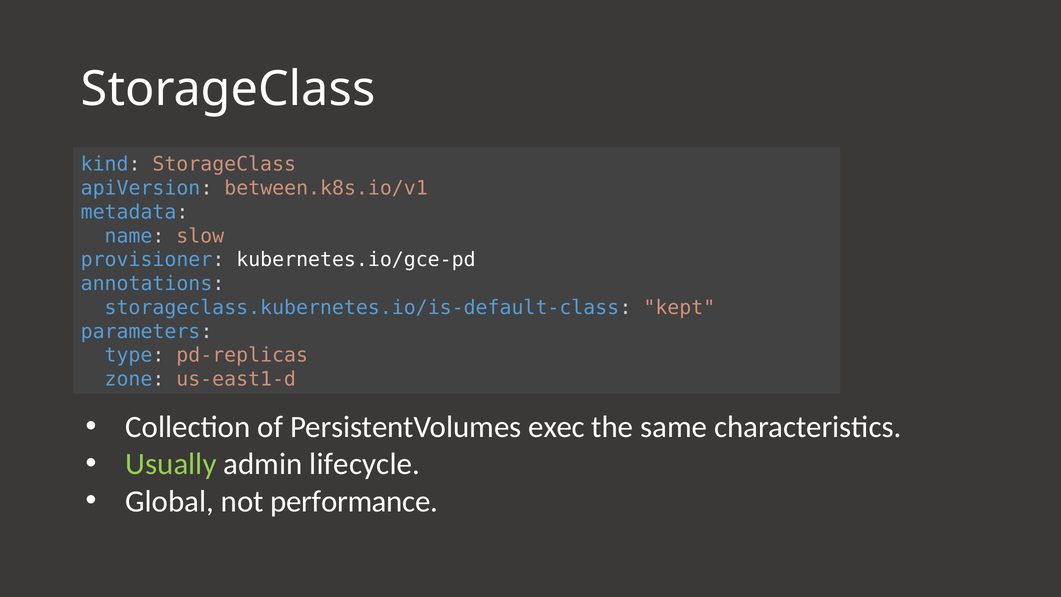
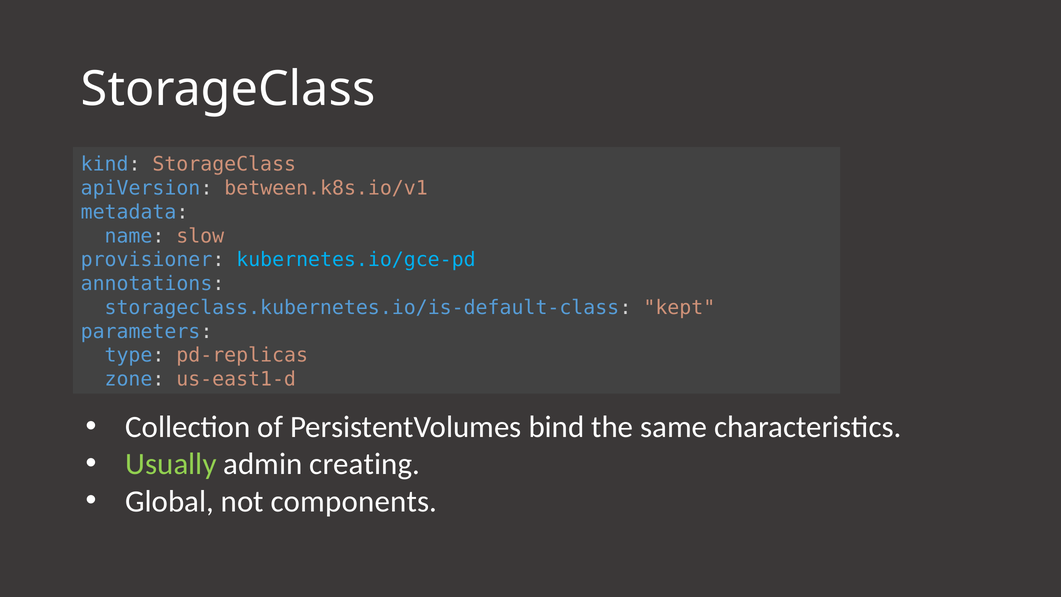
kubernetes.io/gce-pd colour: white -> light blue
exec: exec -> bind
lifecycle: lifecycle -> creating
performance: performance -> components
